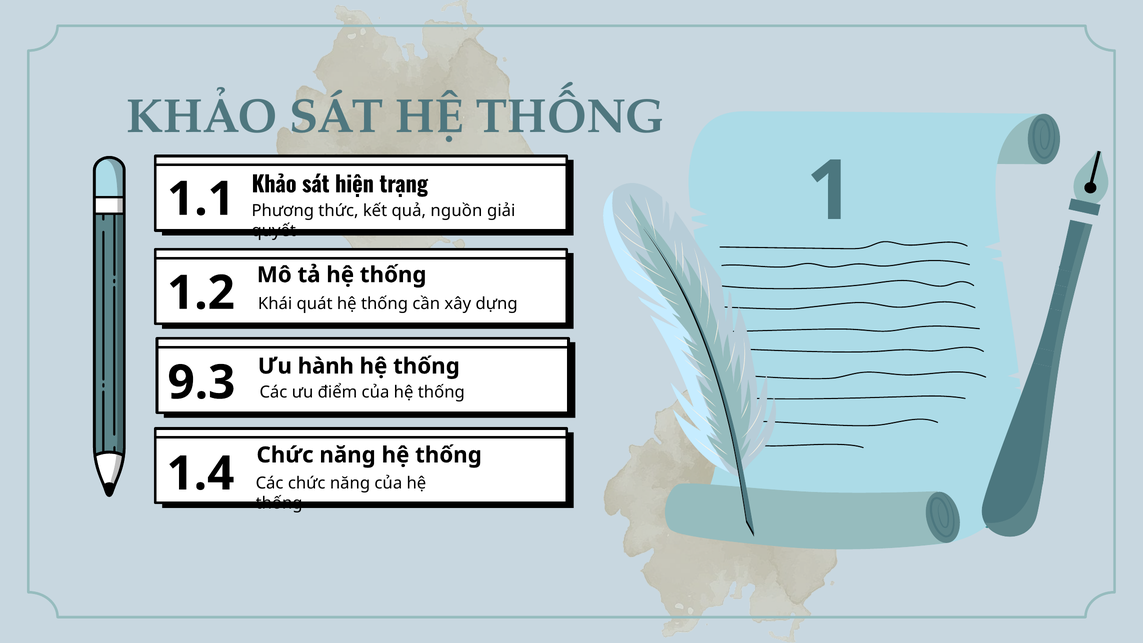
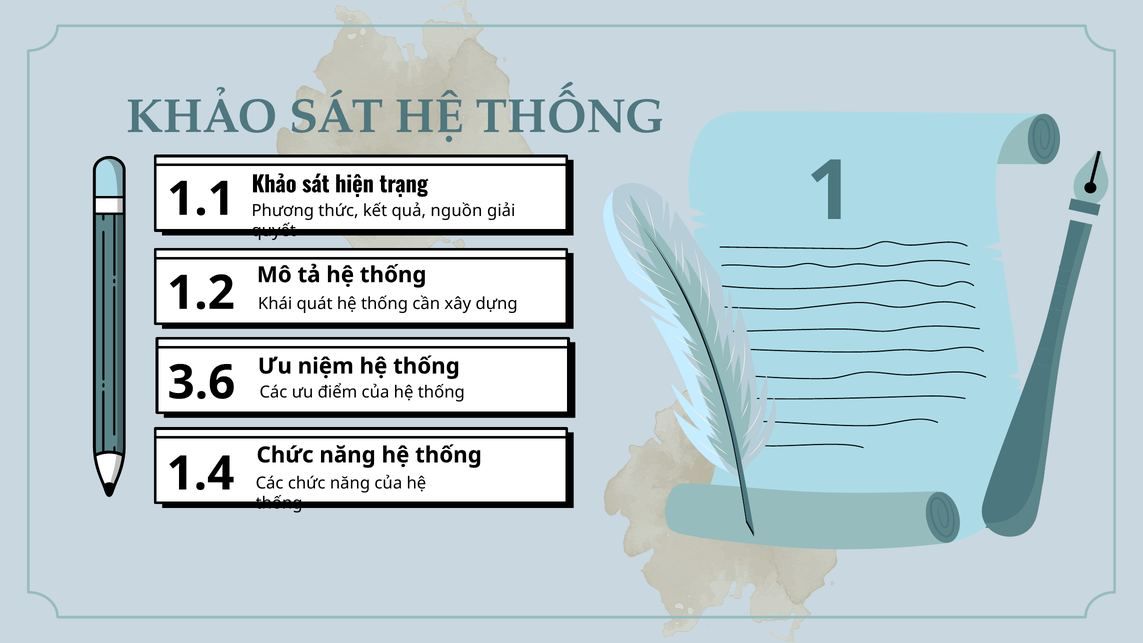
hành: hành -> niệm
9.3: 9.3 -> 3.6
